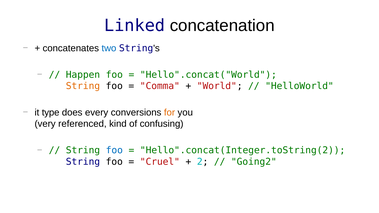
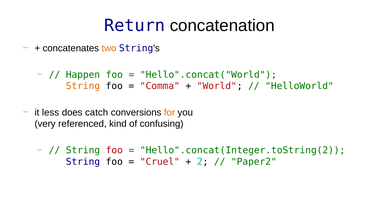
Linked: Linked -> Return
two colour: blue -> orange
type: type -> less
every: every -> catch
foo at (114, 151) colour: blue -> red
Going2: Going2 -> Paper2
